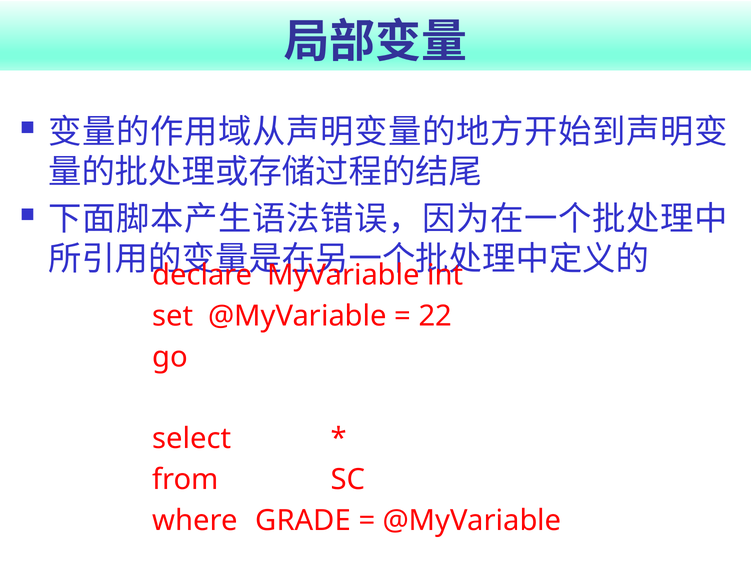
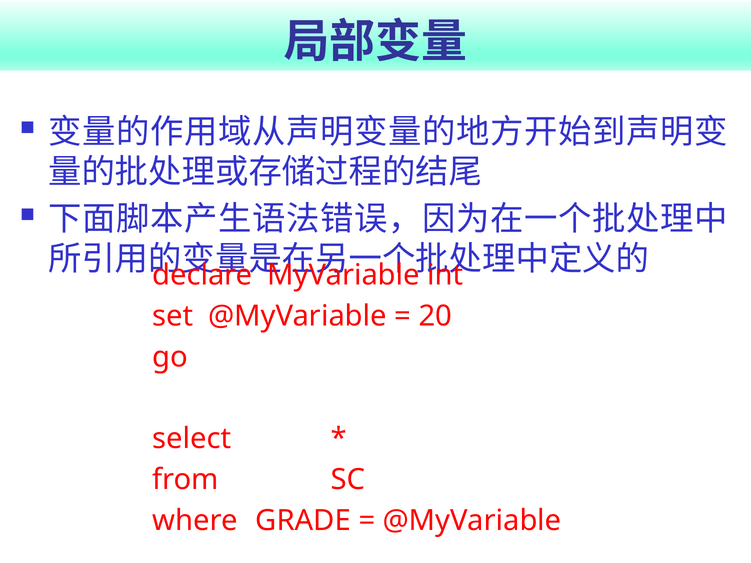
22: 22 -> 20
